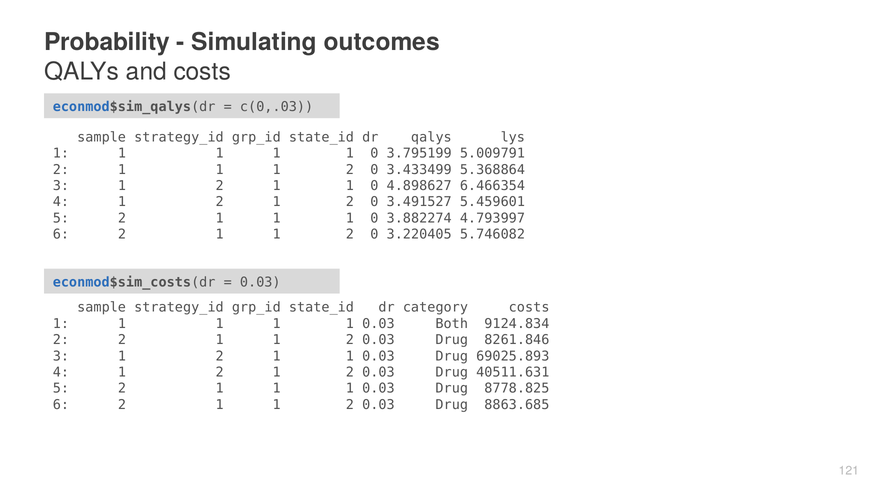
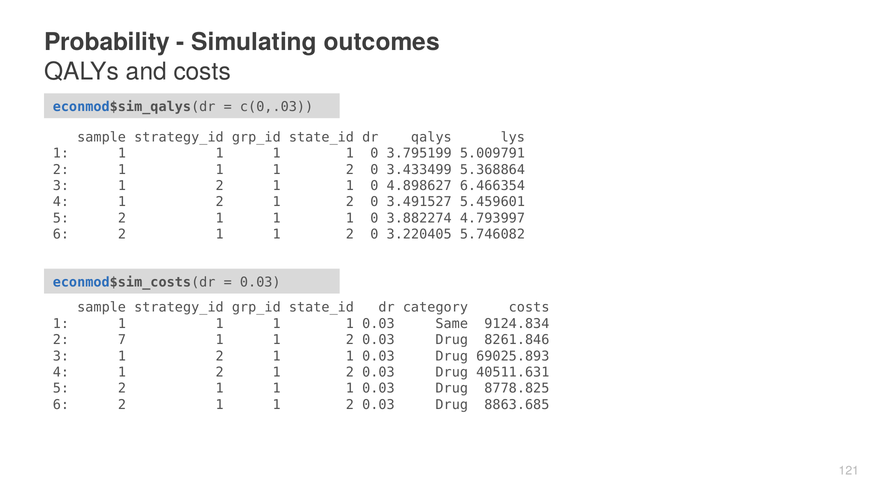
Both: Both -> Same
2 2: 2 -> 7
